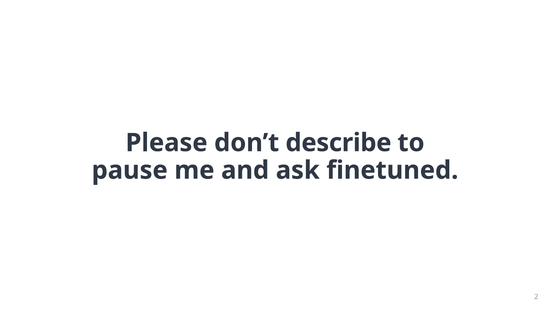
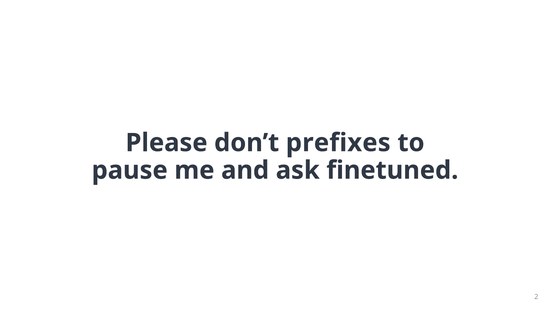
describe: describe -> prefixes
